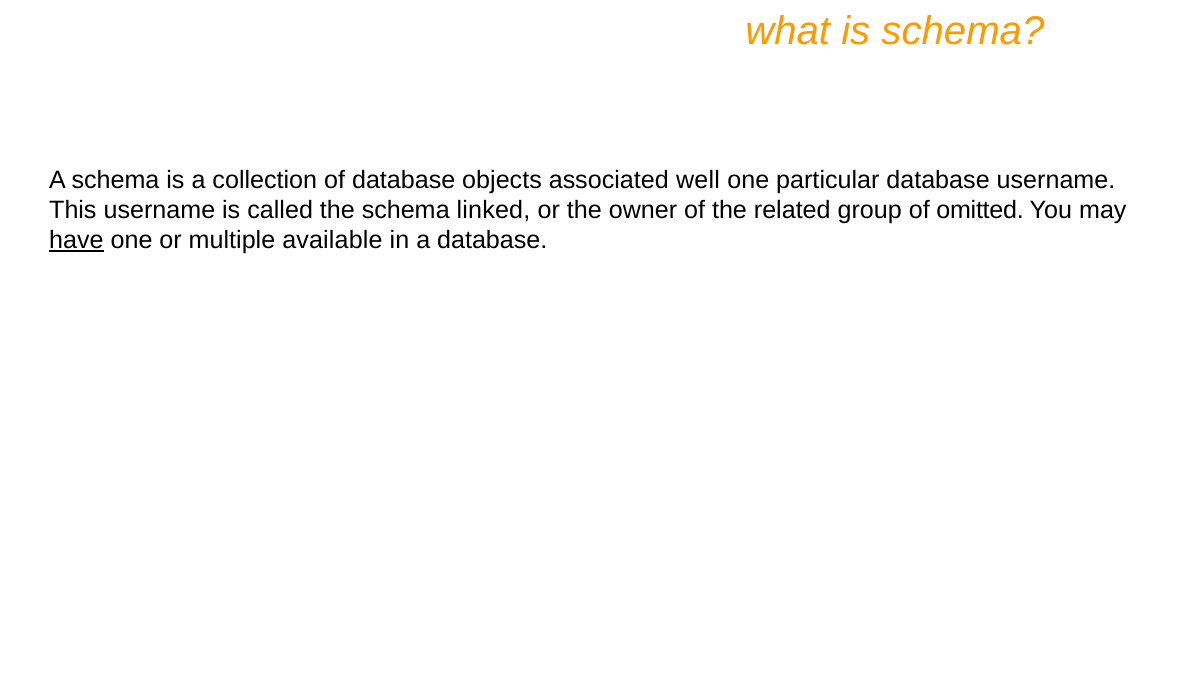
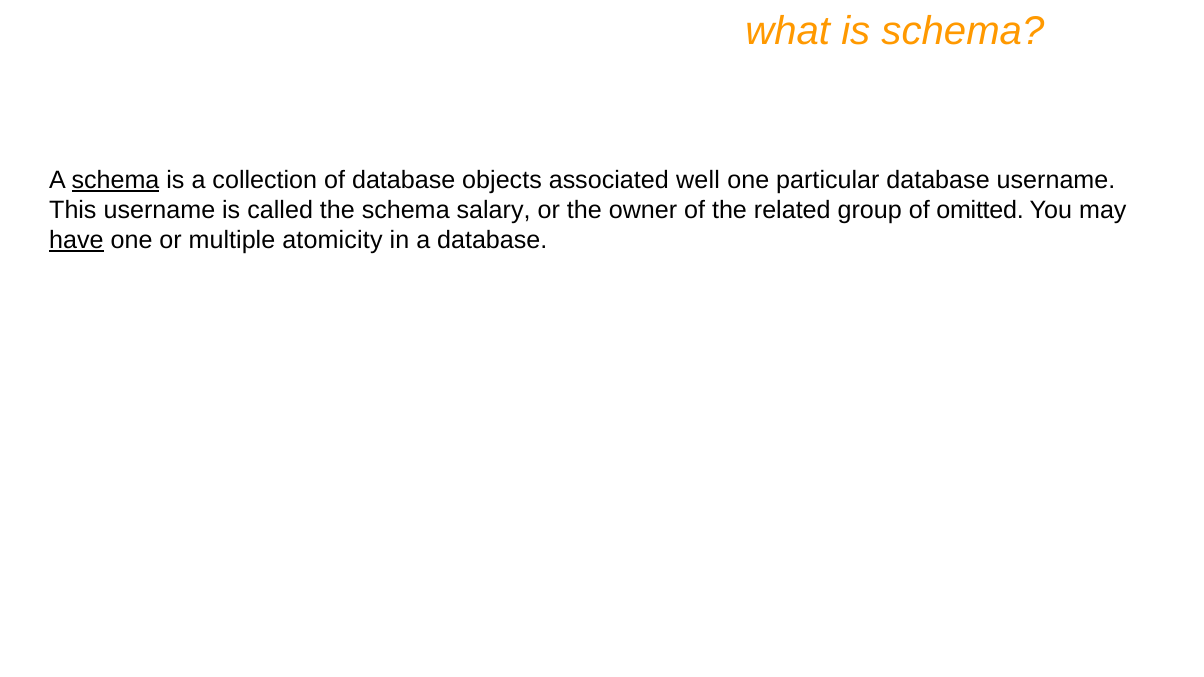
schema at (115, 180) underline: none -> present
linked: linked -> salary
available: available -> atomicity
